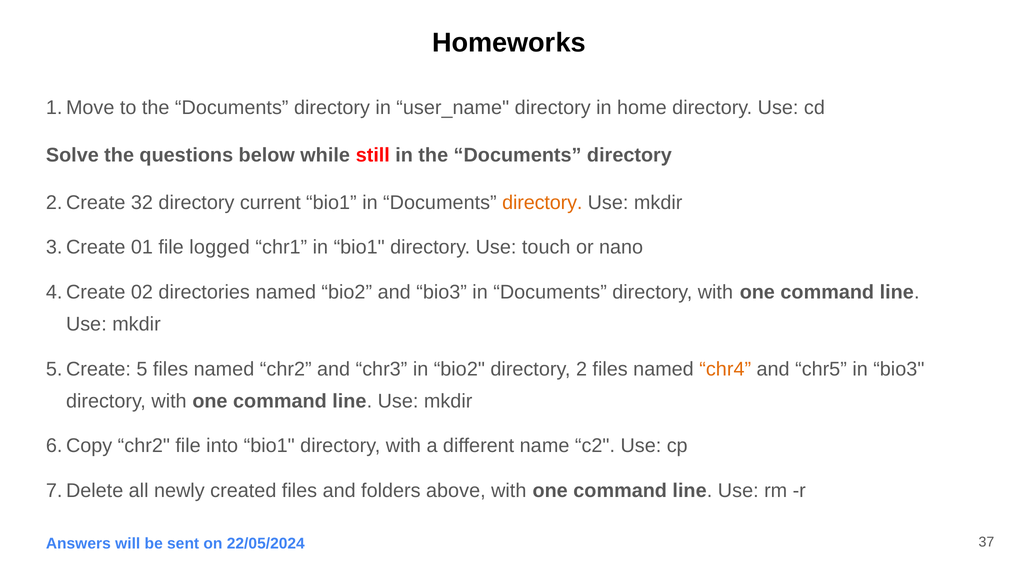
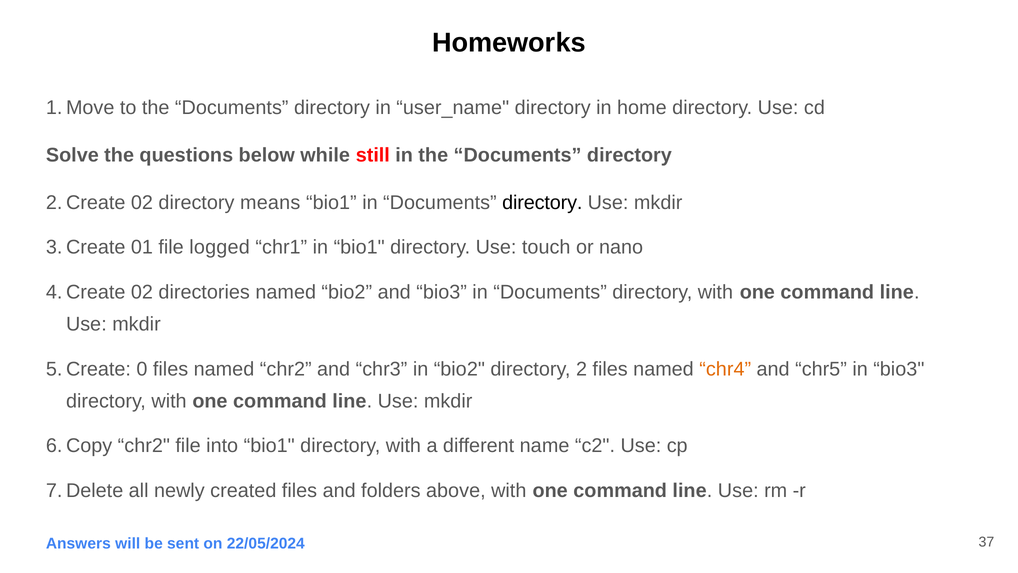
32 at (142, 202): 32 -> 02
current: current -> means
directory at (542, 202) colour: orange -> black
5: 5 -> 0
